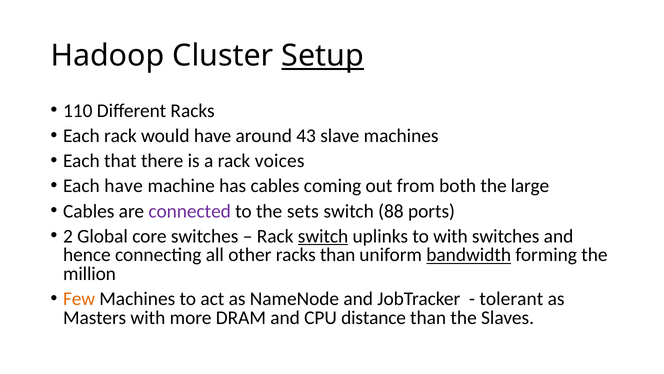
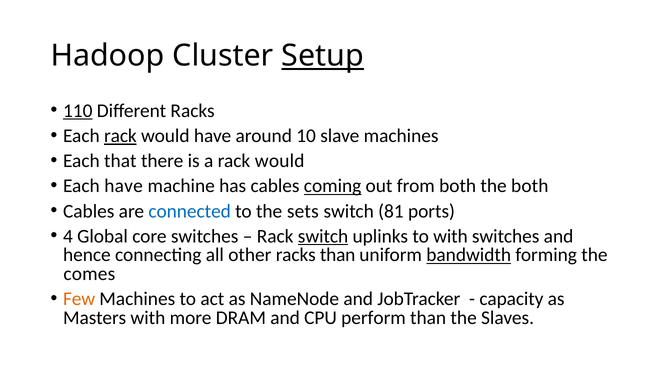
110 underline: none -> present
rack at (120, 136) underline: none -> present
43: 43 -> 10
a rack voices: voices -> would
coming underline: none -> present
the large: large -> both
connected colour: purple -> blue
88: 88 -> 81
2: 2 -> 4
million: million -> comes
tolerant: tolerant -> capacity
distance: distance -> perform
